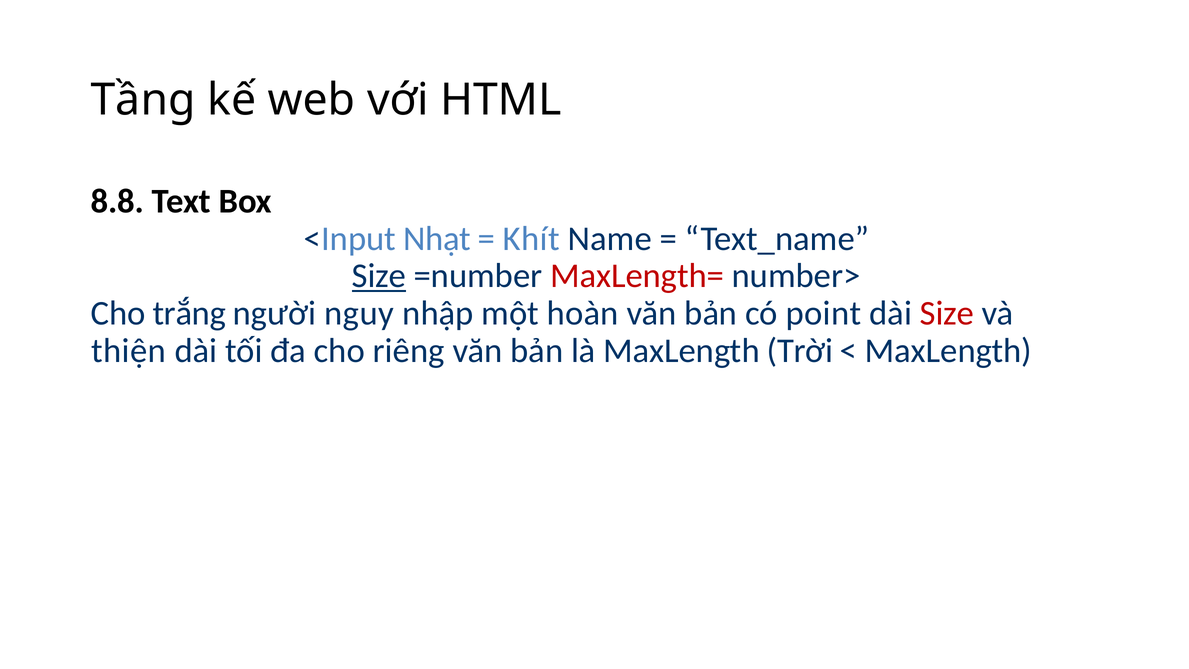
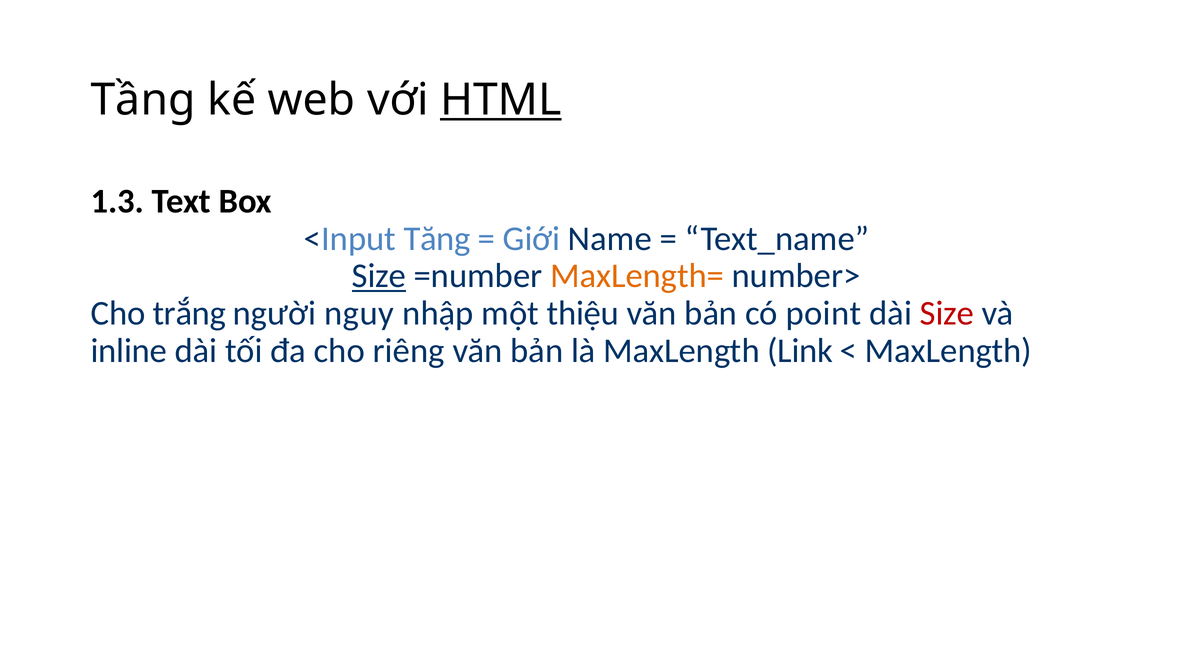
HTML underline: none -> present
8.8: 8.8 -> 1.3
Nhạt: Nhạt -> Tăng
Khít: Khít -> Giới
MaxLength= colour: red -> orange
hoàn: hoàn -> thiệu
thiện: thiện -> inline
Trời: Trời -> Link
